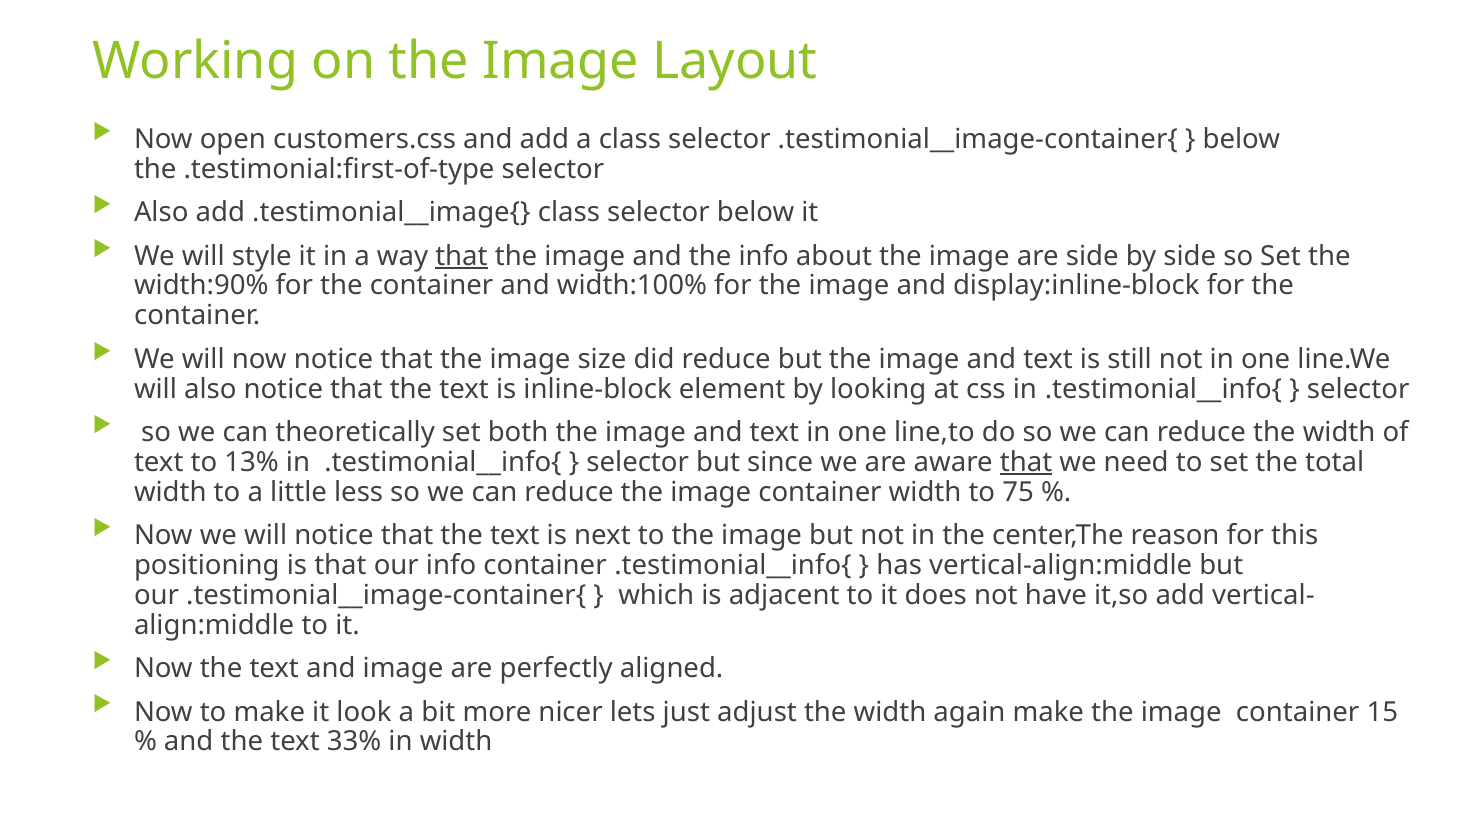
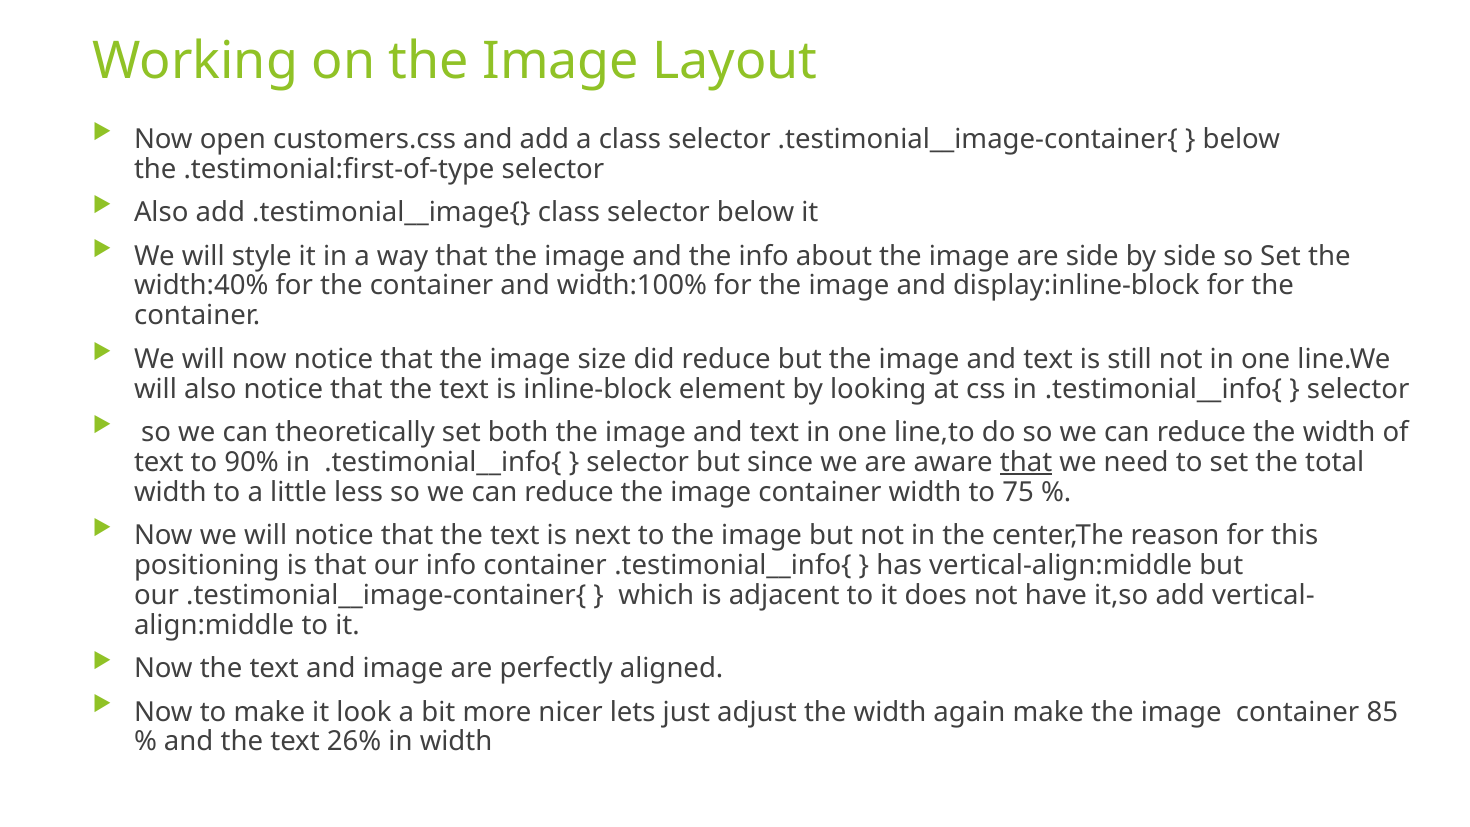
that at (461, 256) underline: present -> none
width:90%: width:90% -> width:40%
13%: 13% -> 90%
15: 15 -> 85
33%: 33% -> 26%
